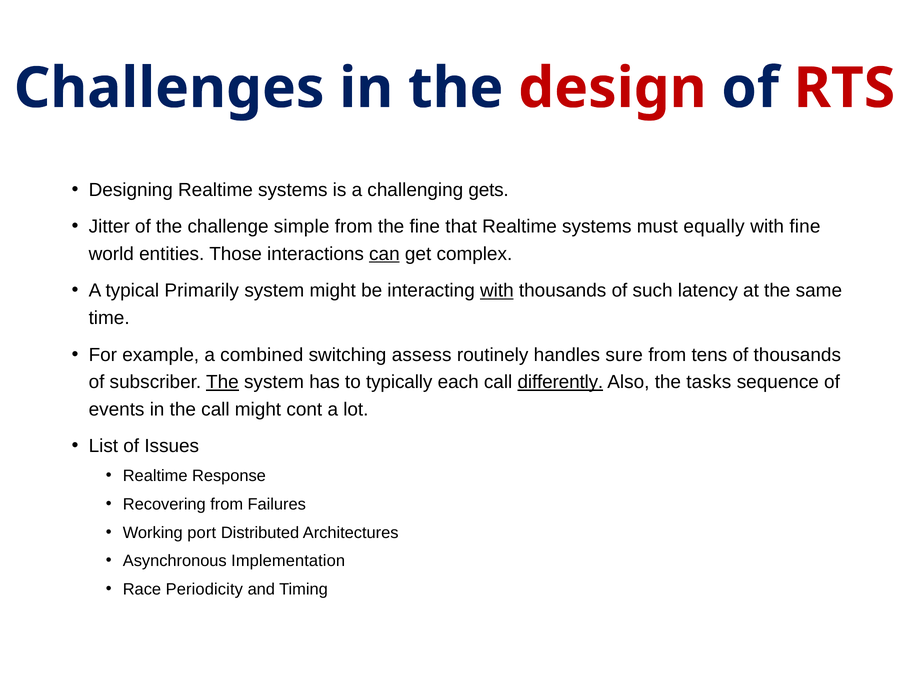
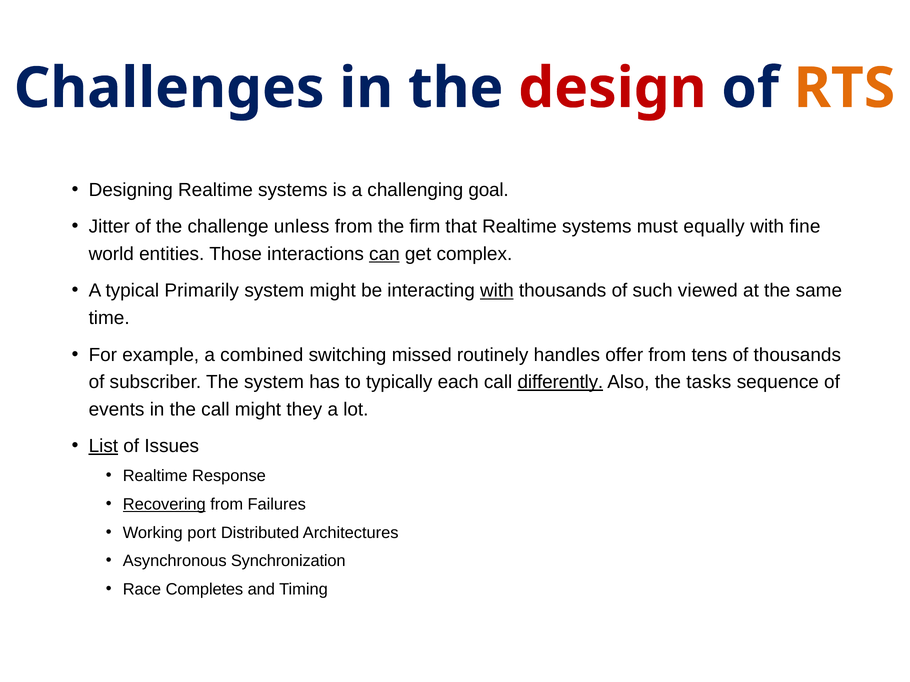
RTS colour: red -> orange
gets: gets -> goal
simple: simple -> unless
the fine: fine -> firm
latency: latency -> viewed
assess: assess -> missed
sure: sure -> offer
The at (222, 382) underline: present -> none
cont: cont -> they
List underline: none -> present
Recovering underline: none -> present
Implementation: Implementation -> Synchronization
Periodicity: Periodicity -> Completes
